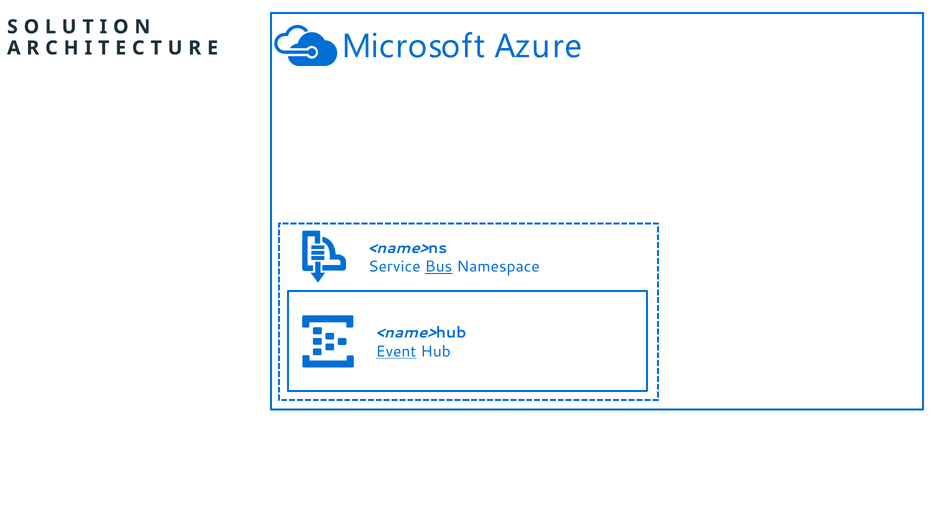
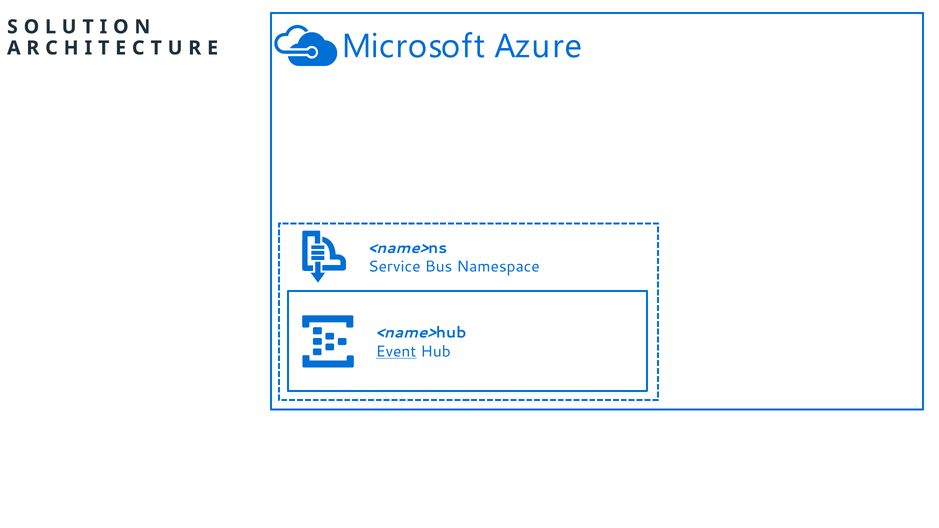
Bus underline: present -> none
